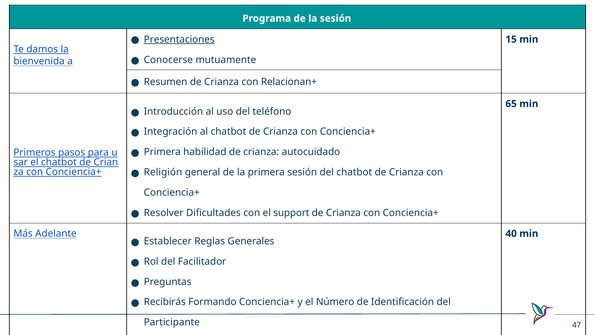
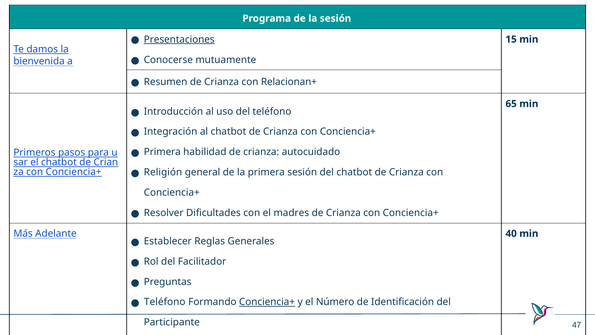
support: support -> madres
Recibirás at (165, 302): Recibirás -> Teléfono
Conciencia+ at (267, 302) underline: none -> present
